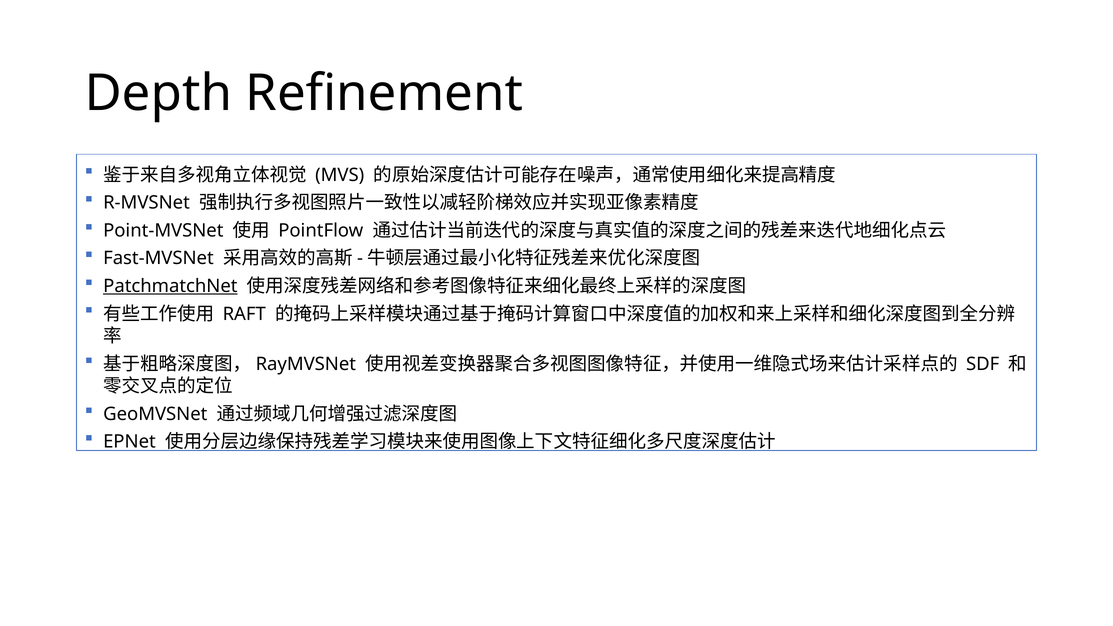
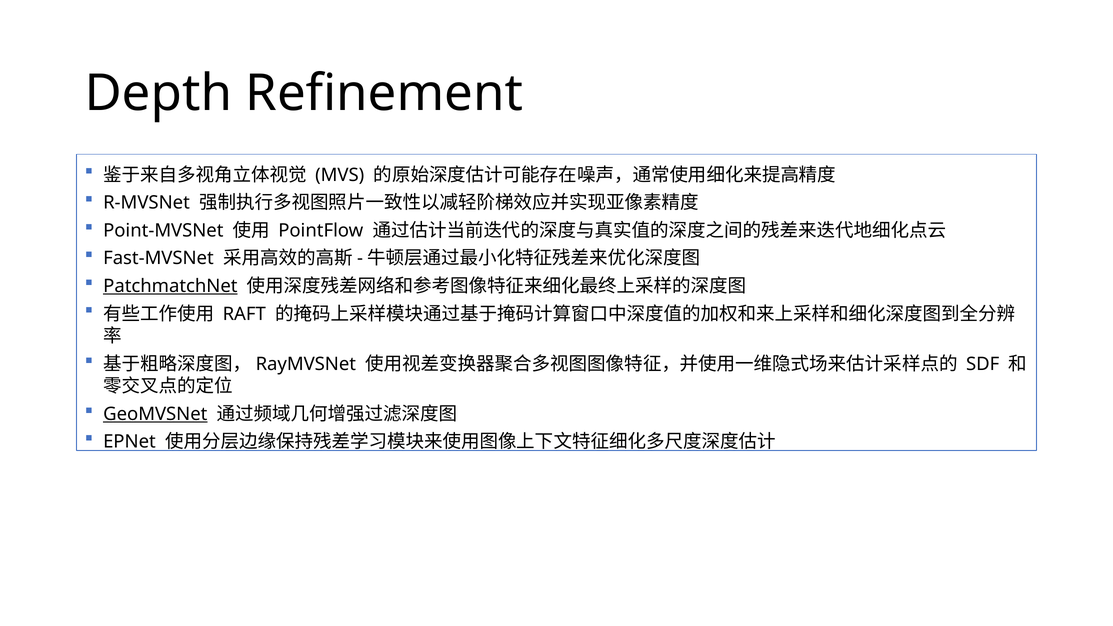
GeoMVSNet underline: none -> present
